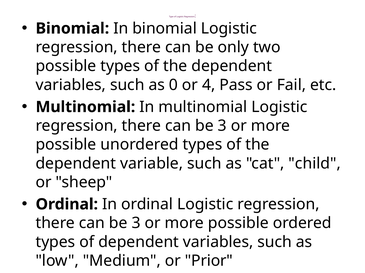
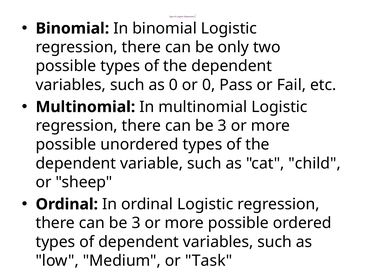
or 4: 4 -> 0
Prior: Prior -> Task
